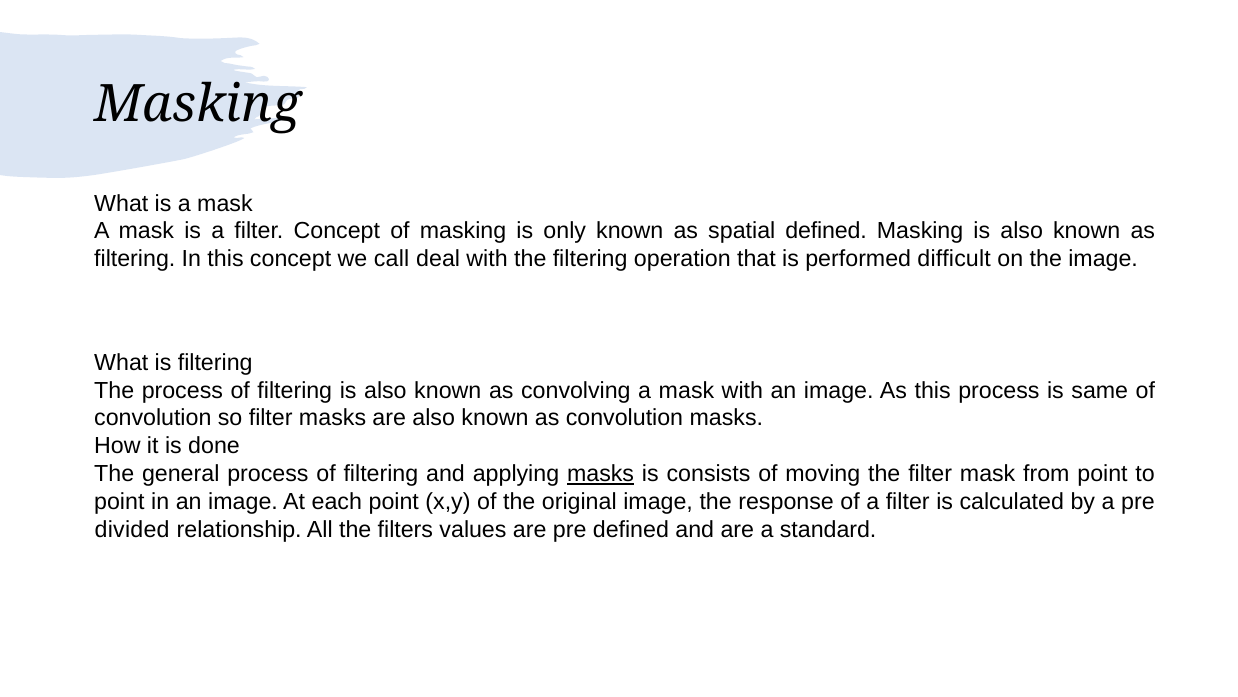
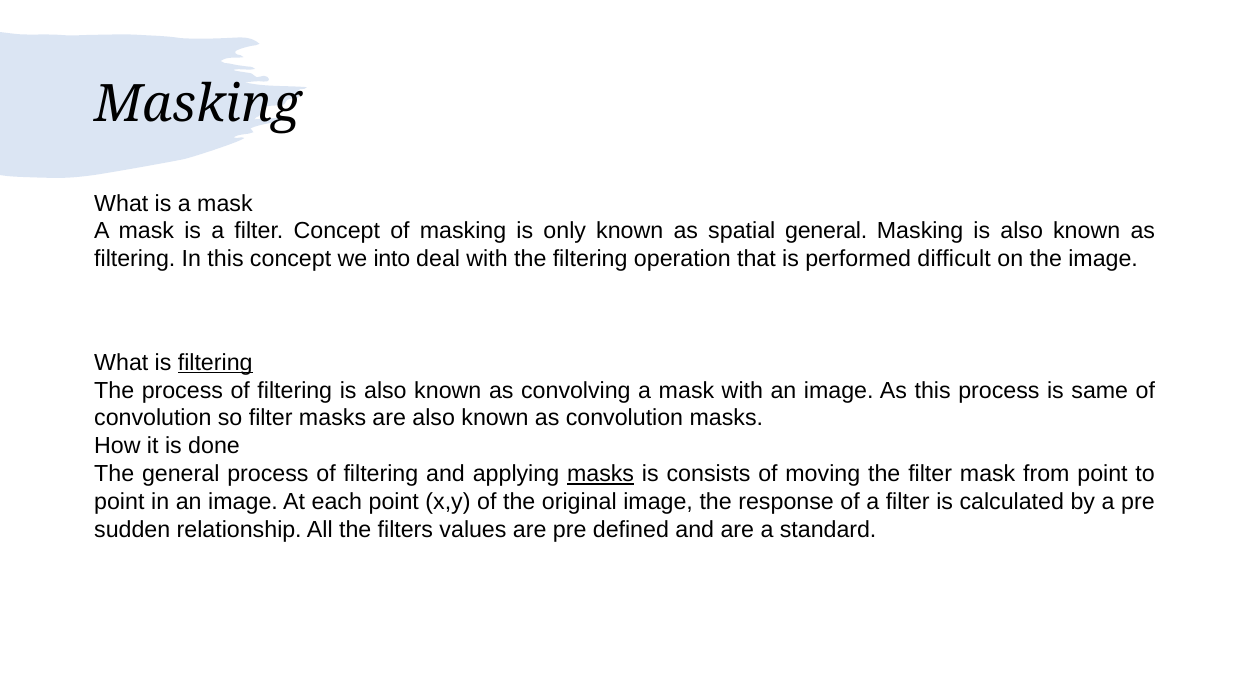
spatial defined: defined -> general
call: call -> into
filtering at (215, 362) underline: none -> present
divided: divided -> sudden
